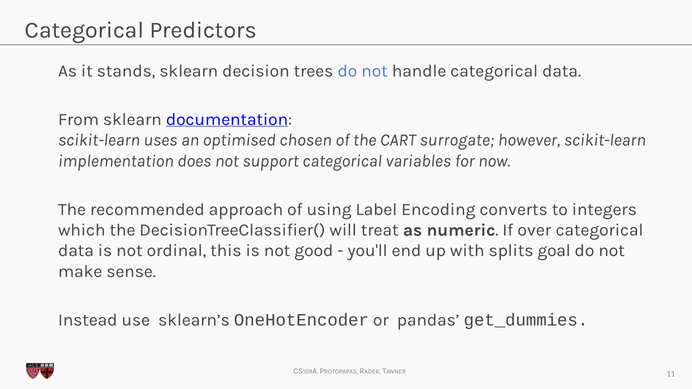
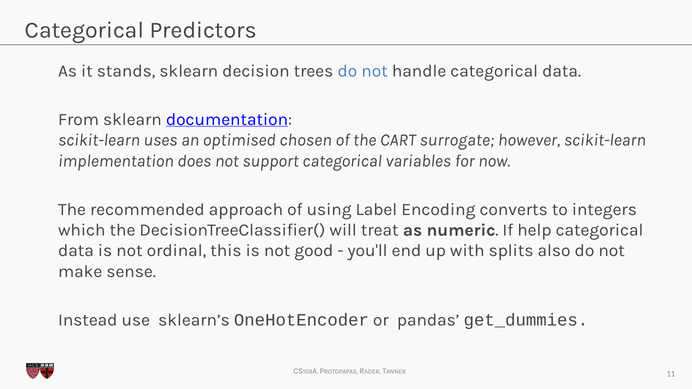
over: over -> help
goal: goal -> also
